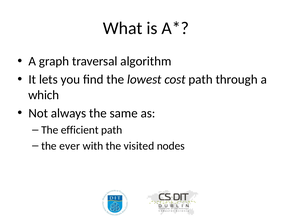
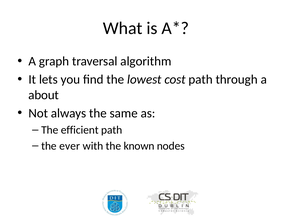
which: which -> about
visited: visited -> known
